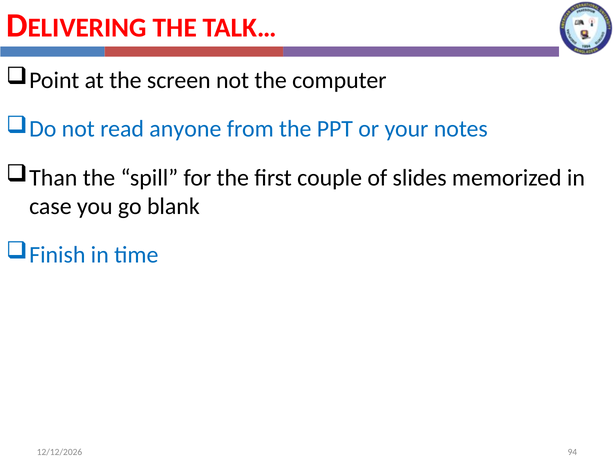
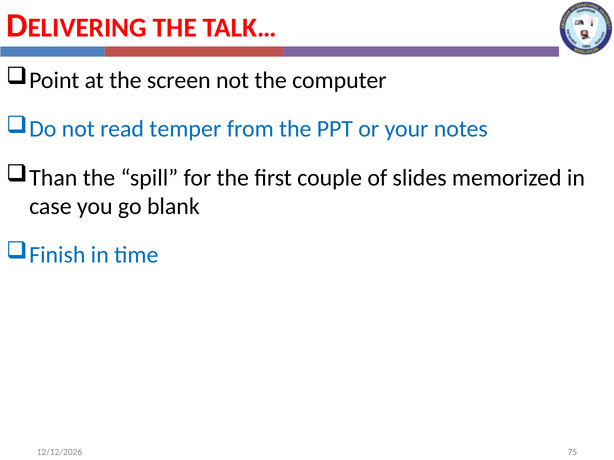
anyone: anyone -> temper
94: 94 -> 75
